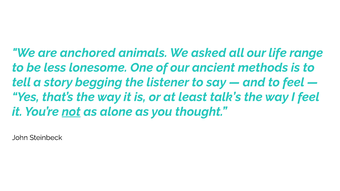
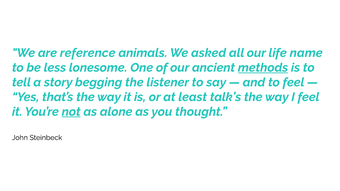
anchored: anchored -> reference
range: range -> name
methods underline: none -> present
